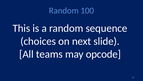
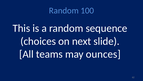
opcode: opcode -> ounces
